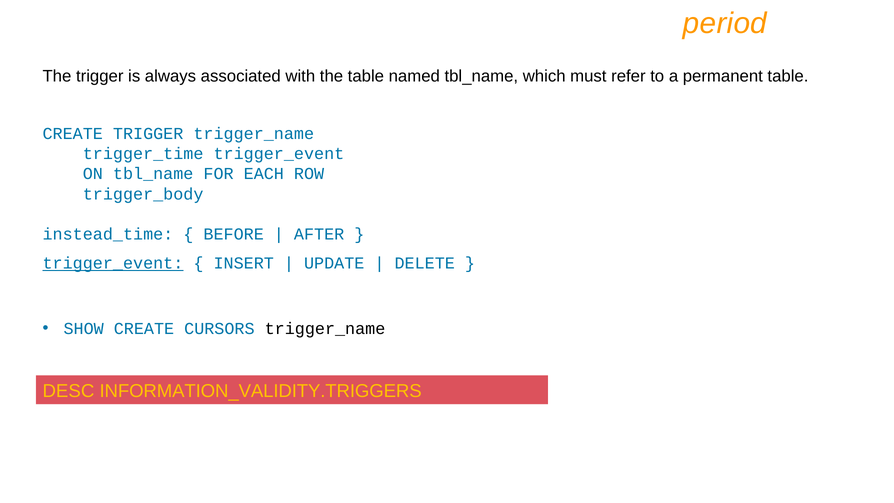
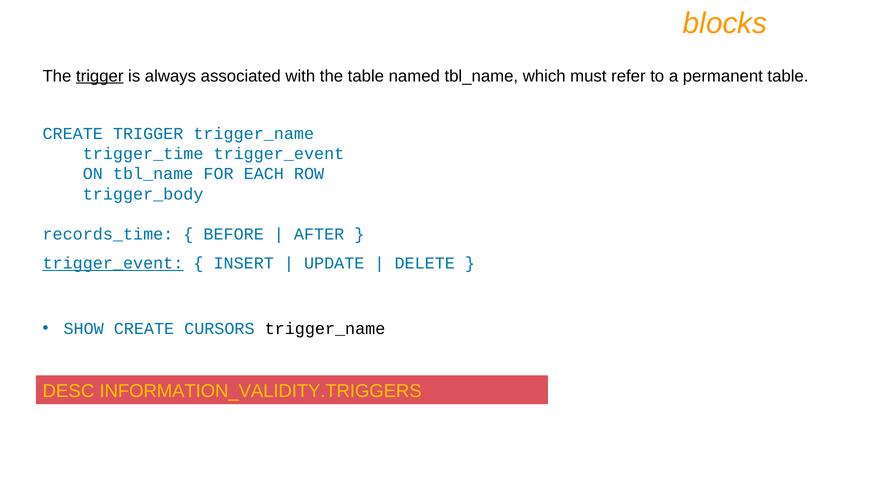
period: period -> blocks
trigger at (100, 76) underline: none -> present
instead_time: instead_time -> records_time
